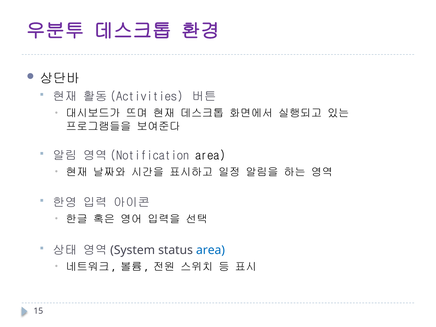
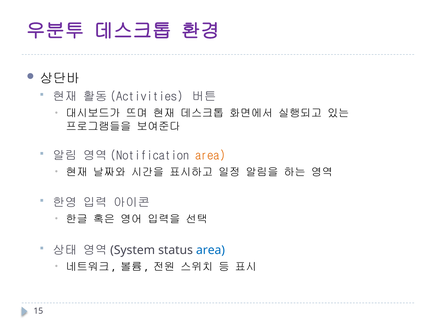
area at (210, 155) colour: black -> orange
